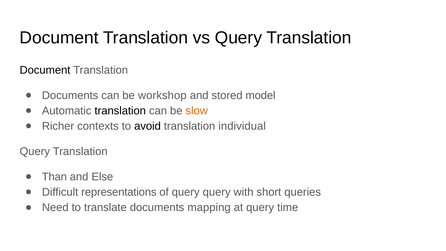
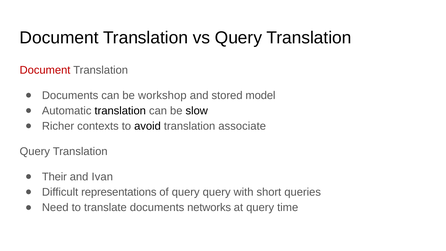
Document at (45, 70) colour: black -> red
slow colour: orange -> black
individual: individual -> associate
Than: Than -> Their
Else: Else -> Ivan
mapping: mapping -> networks
